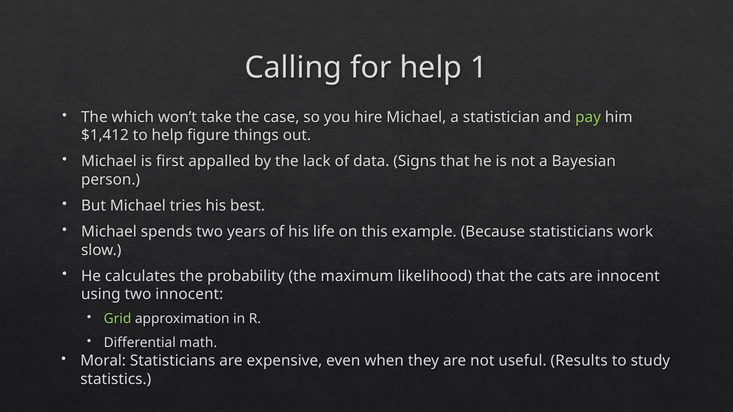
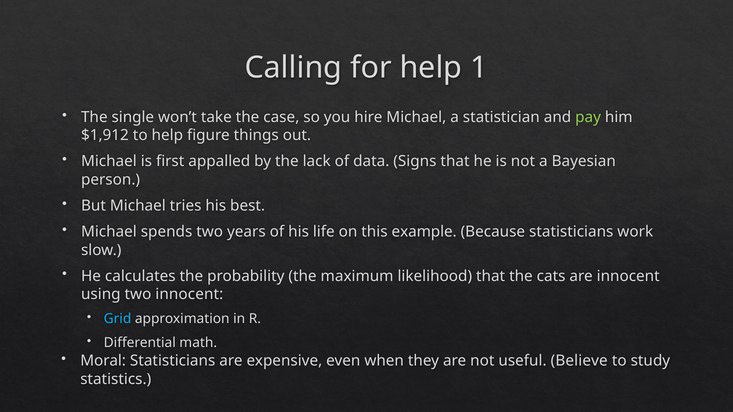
which: which -> single
$1,412: $1,412 -> $1,912
Grid colour: light green -> light blue
Results: Results -> Believe
